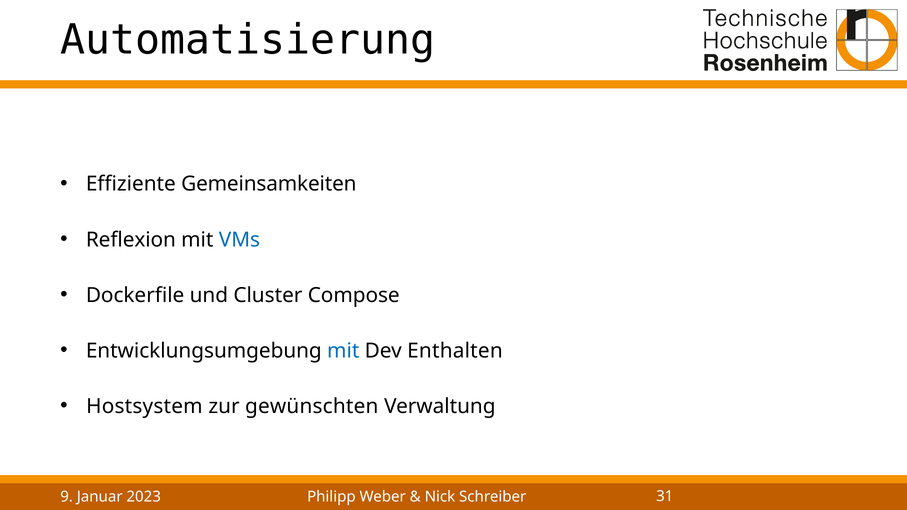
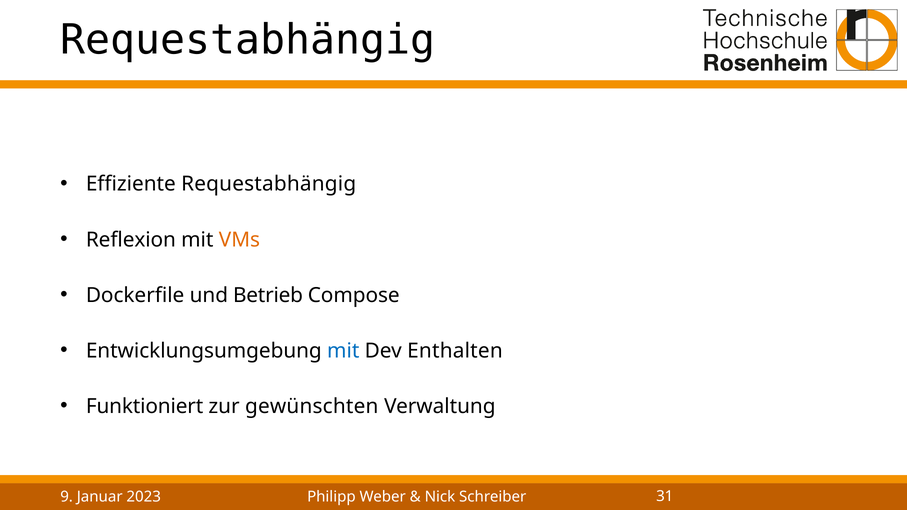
Automatisierung at (248, 40): Automatisierung -> Requestabhängig
Effiziente Gemeinsamkeiten: Gemeinsamkeiten -> Requestabhängig
VMs colour: blue -> orange
Cluster: Cluster -> Betrieb
Hostsystem: Hostsystem -> Funktioniert
